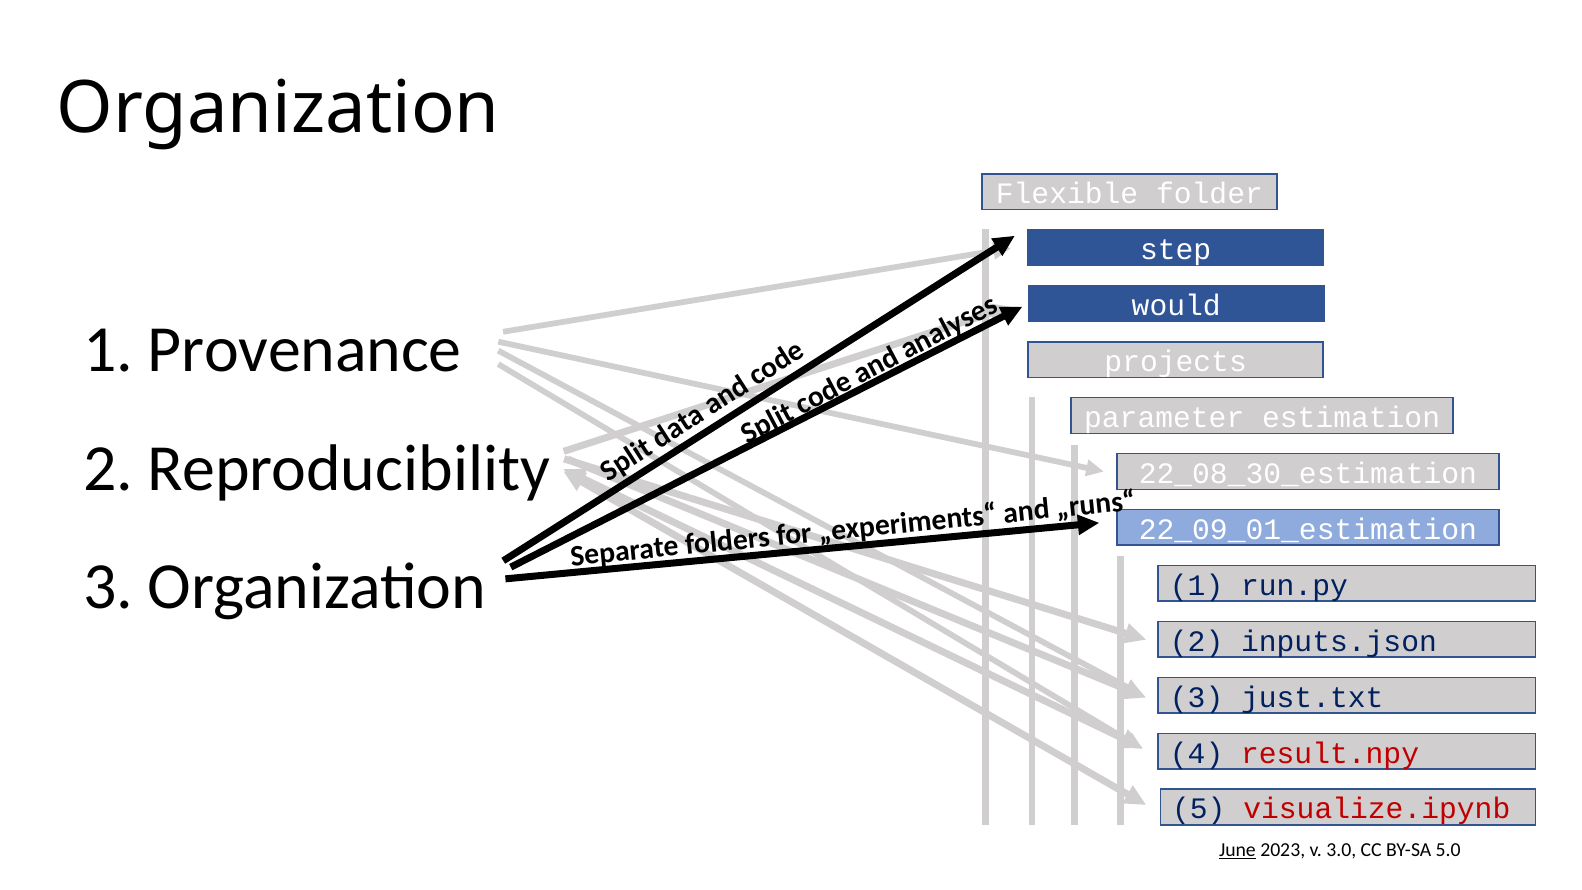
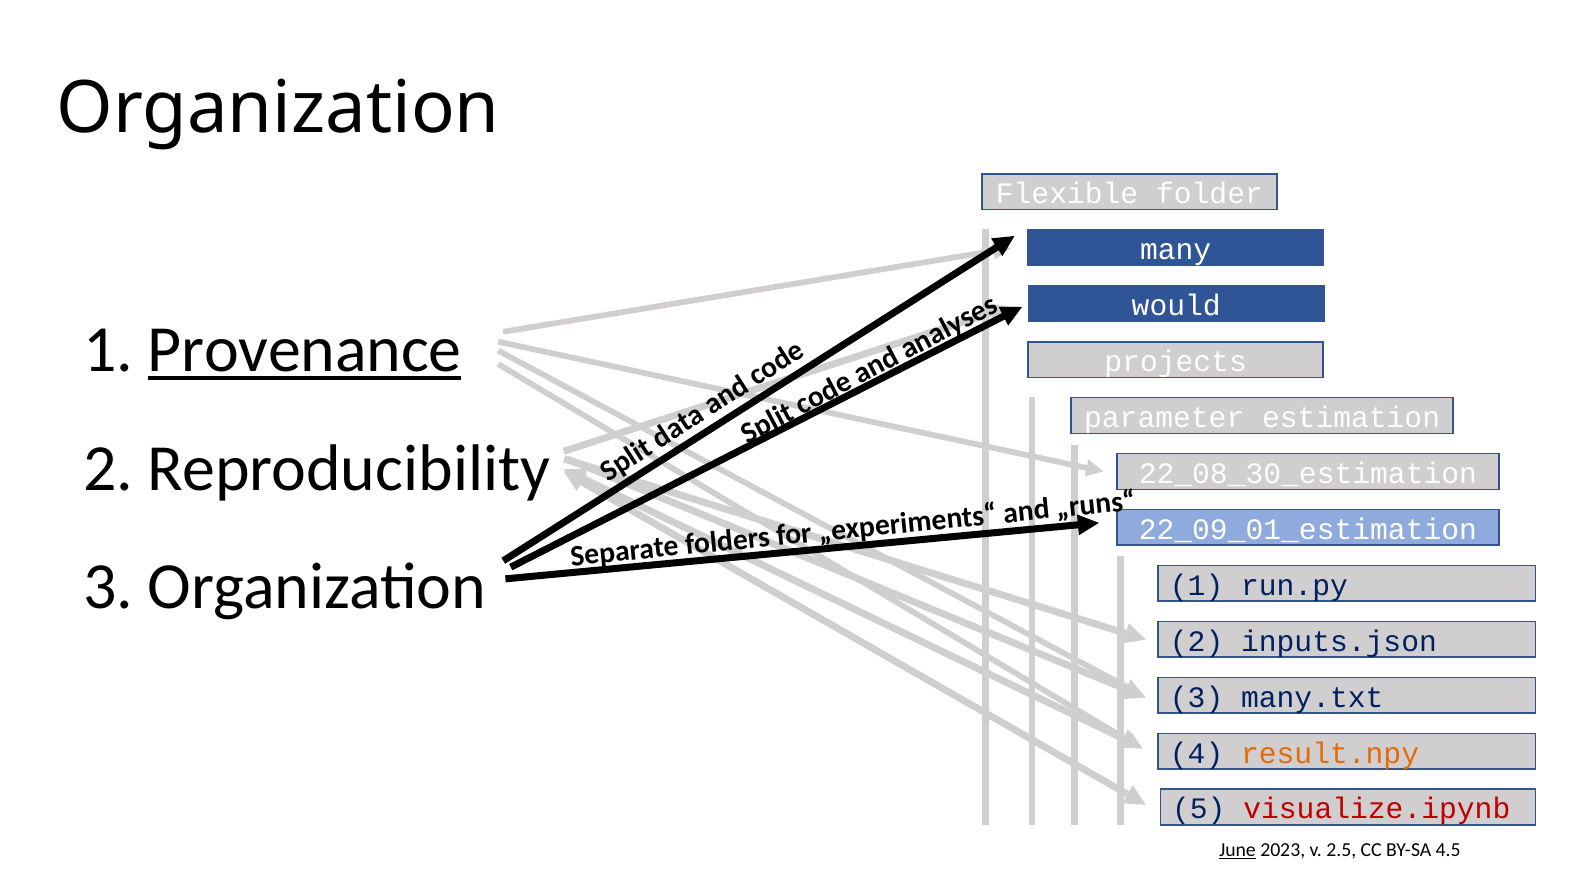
step: step -> many
Provenance underline: none -> present
just.txt: just.txt -> many.txt
result.npy colour: red -> orange
3.0: 3.0 -> 2.5
5.0: 5.0 -> 4.5
